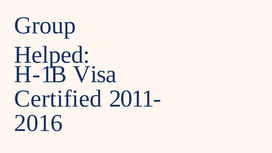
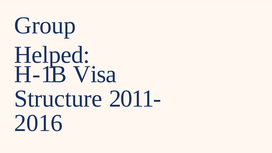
Certified: Certified -> Structure
